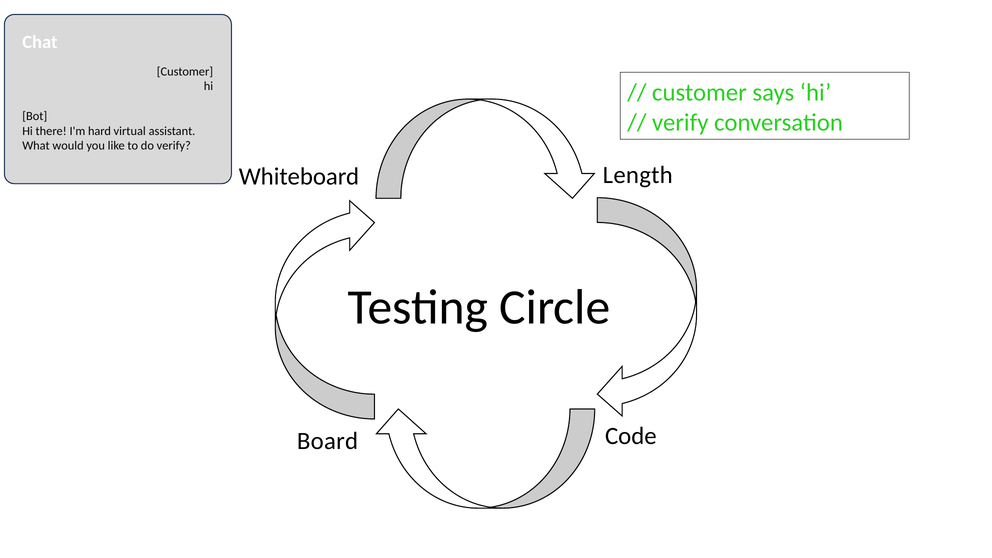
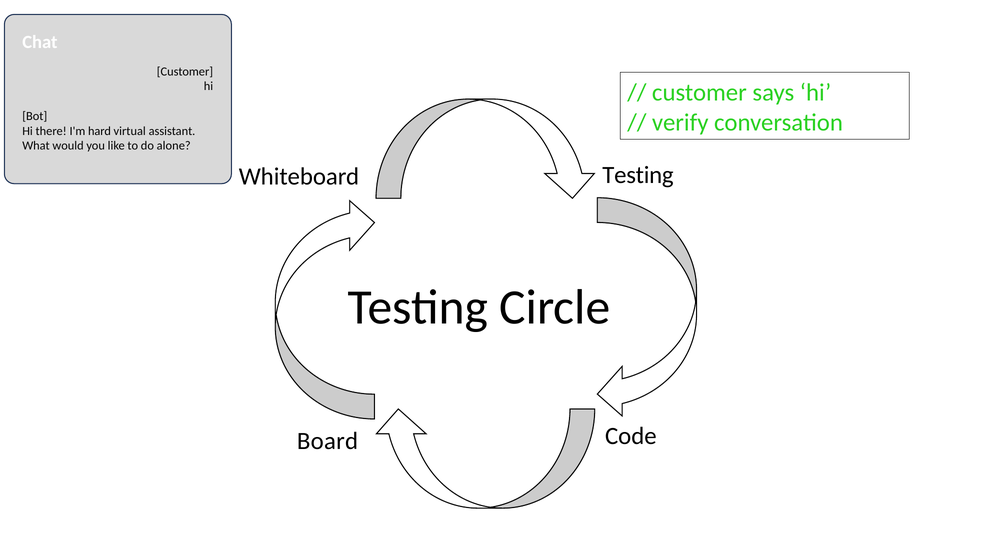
do verify: verify -> alone
Length at (638, 175): Length -> Testing
